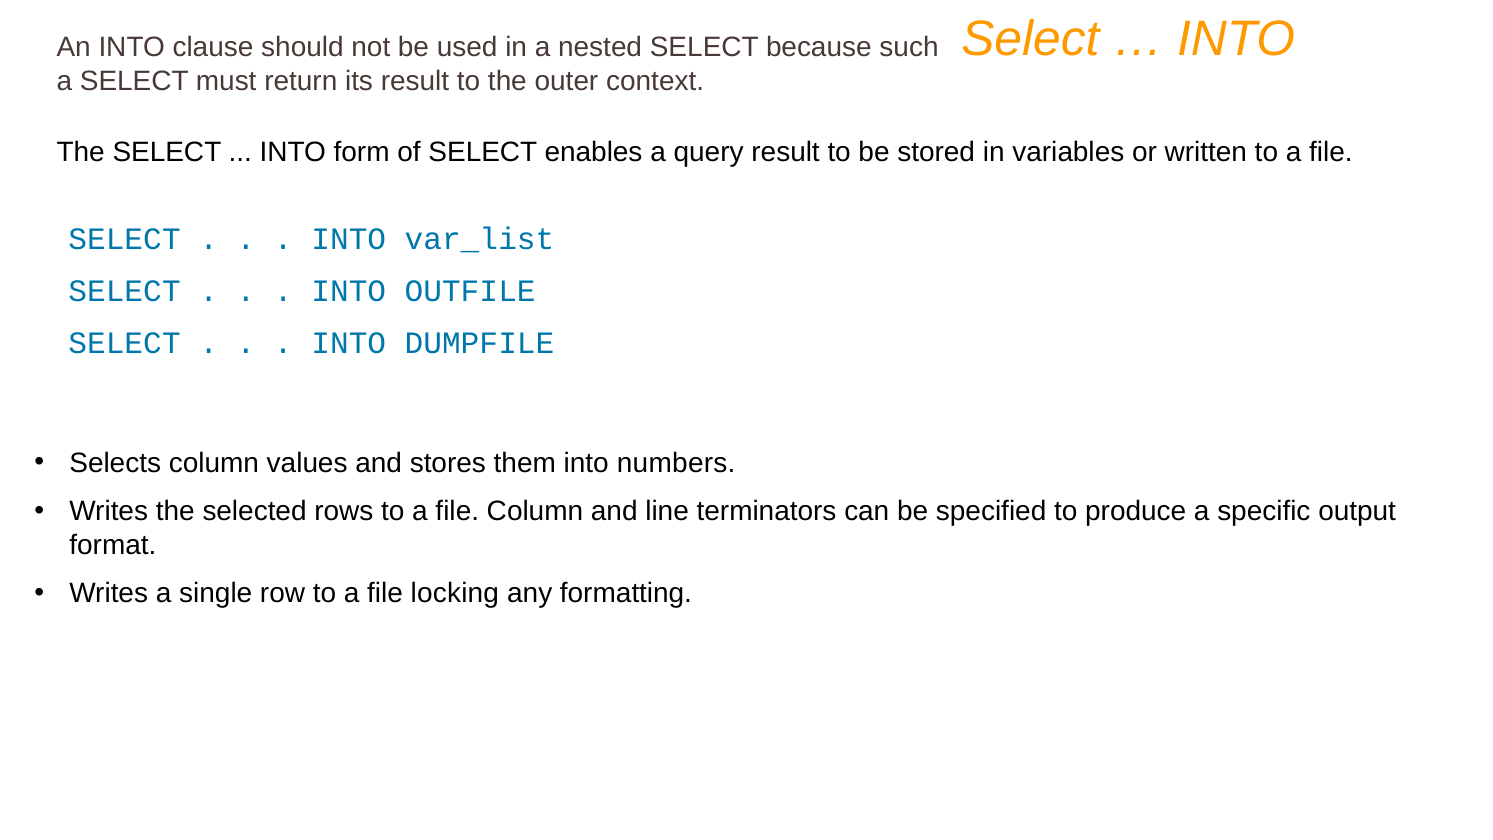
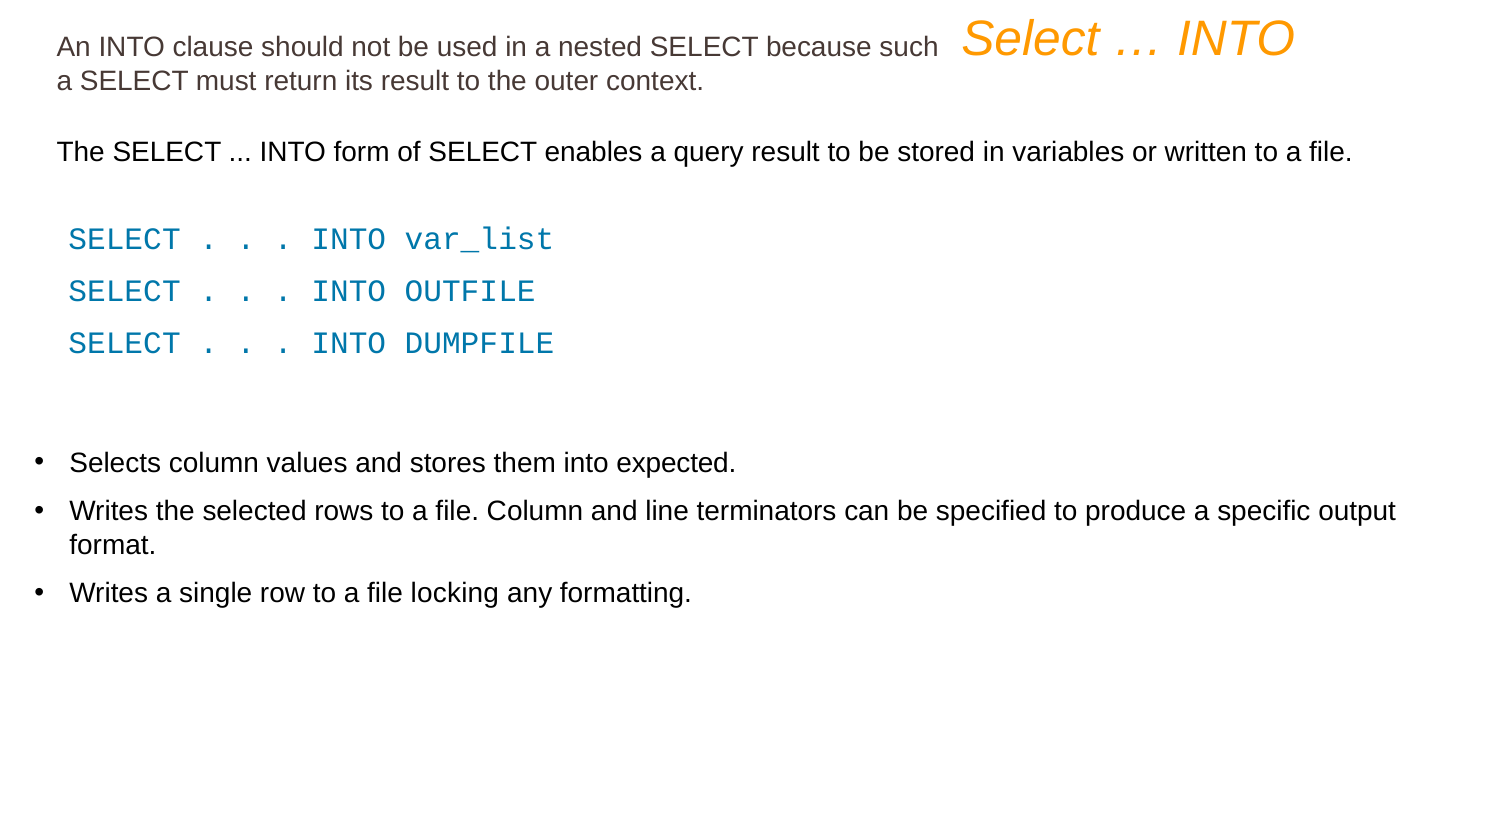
numbers: numbers -> expected
